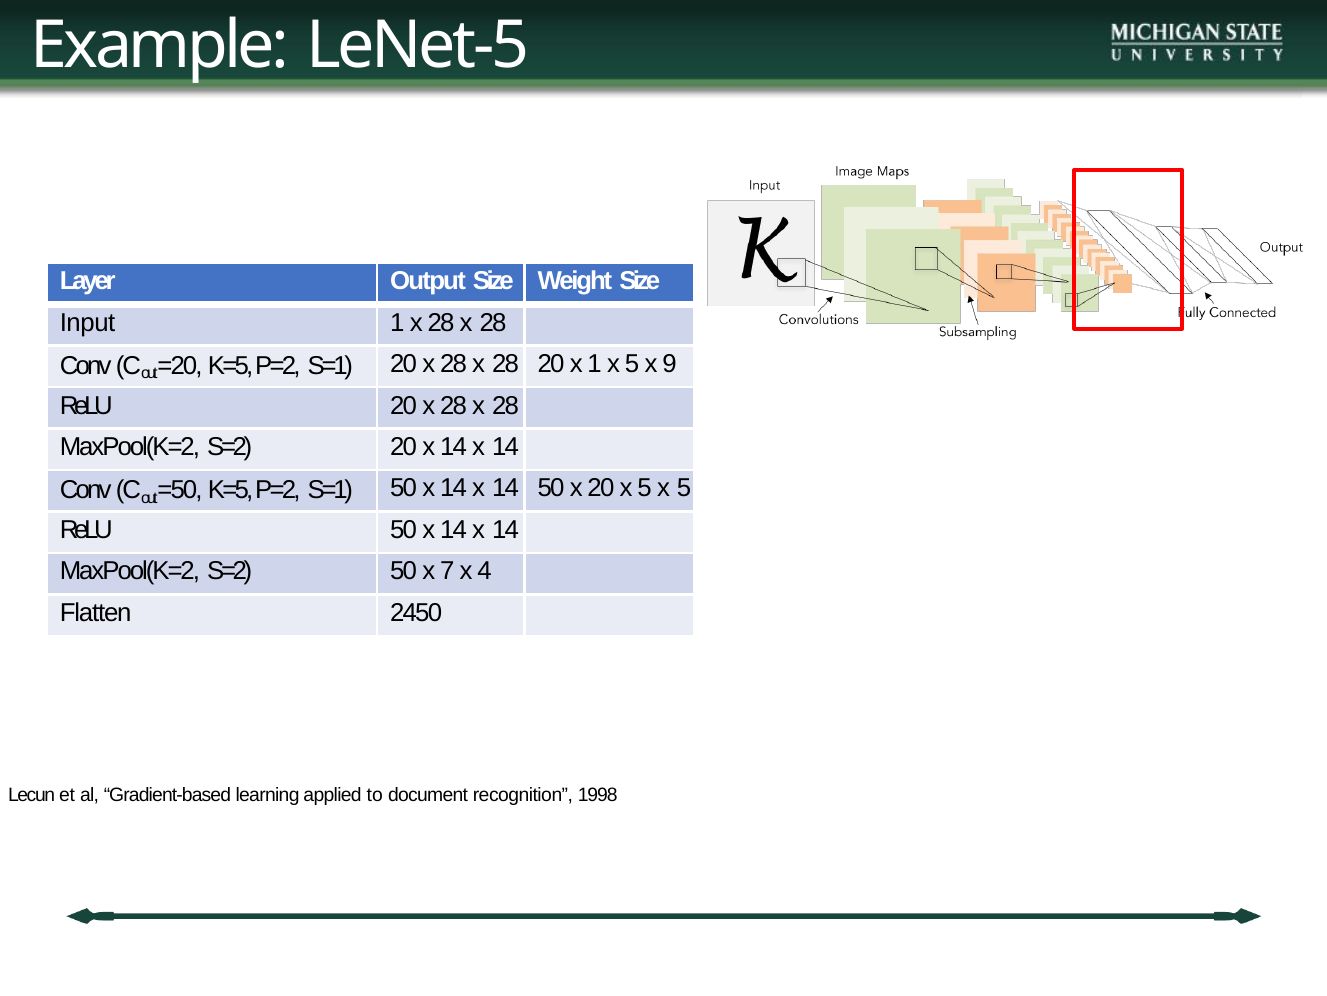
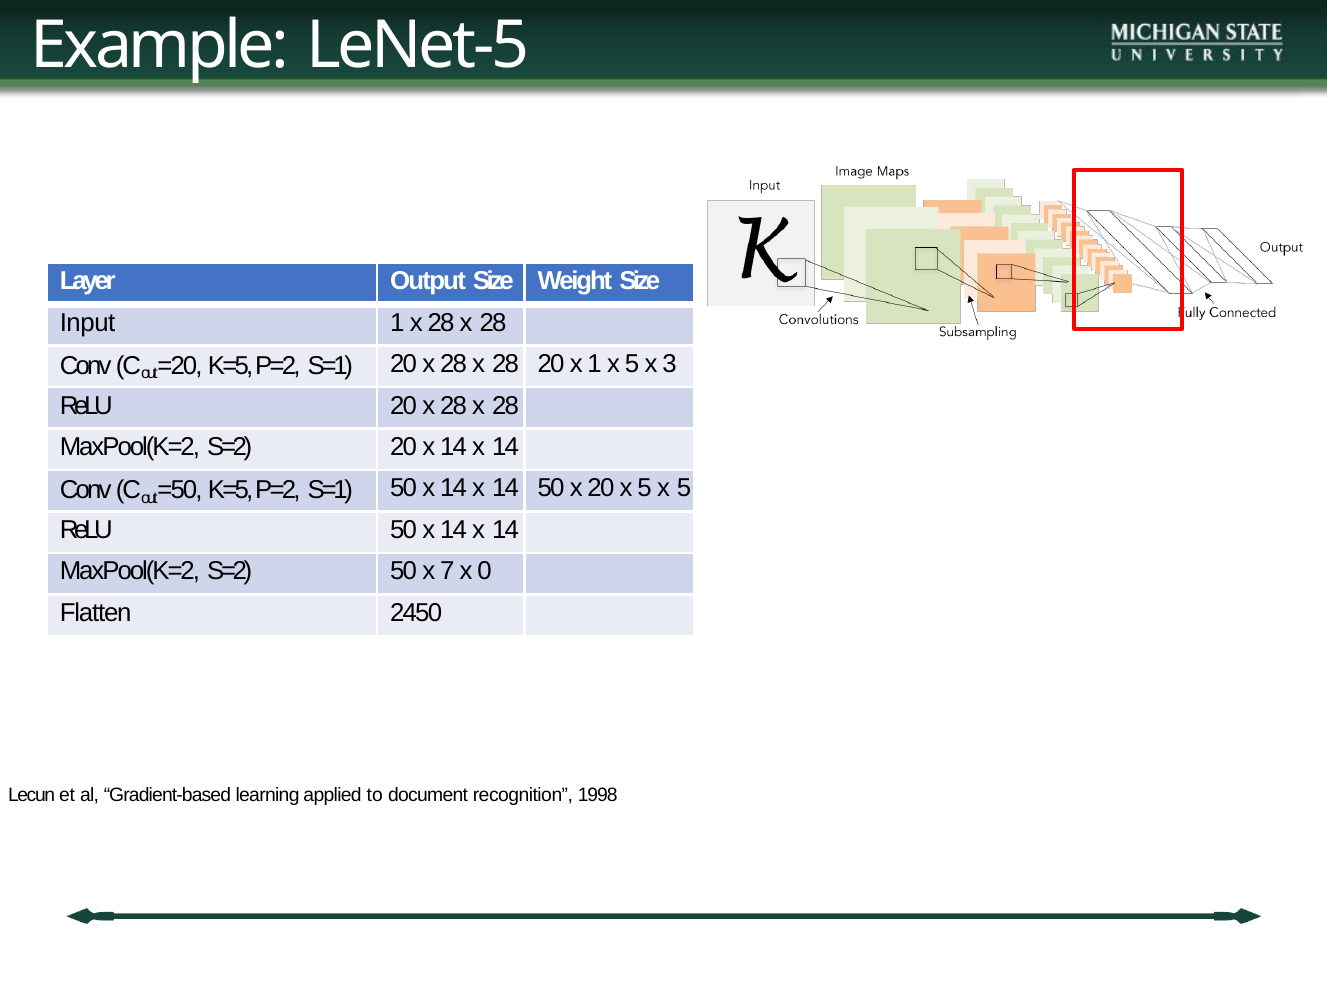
9: 9 -> 3
4: 4 -> 0
